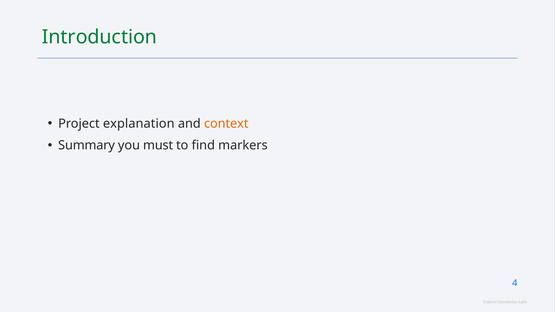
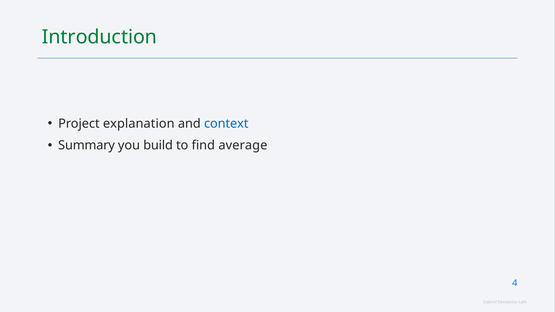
context colour: orange -> blue
must: must -> build
markers: markers -> average
